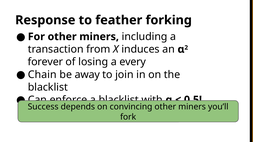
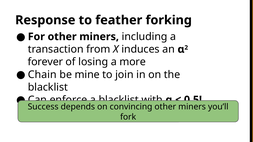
every: every -> more
away: away -> mine
